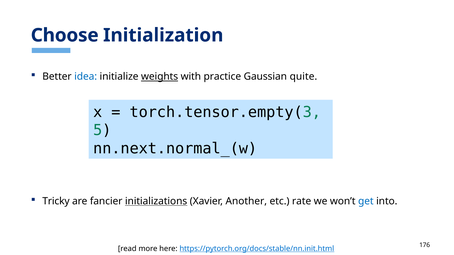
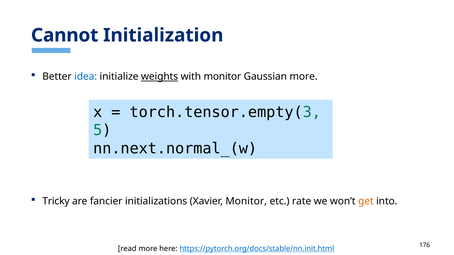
Choose: Choose -> Cannot
with practice: practice -> monitor
Gaussian quite: quite -> more
initializations underline: present -> none
Xavier Another: Another -> Monitor
get colour: blue -> orange
